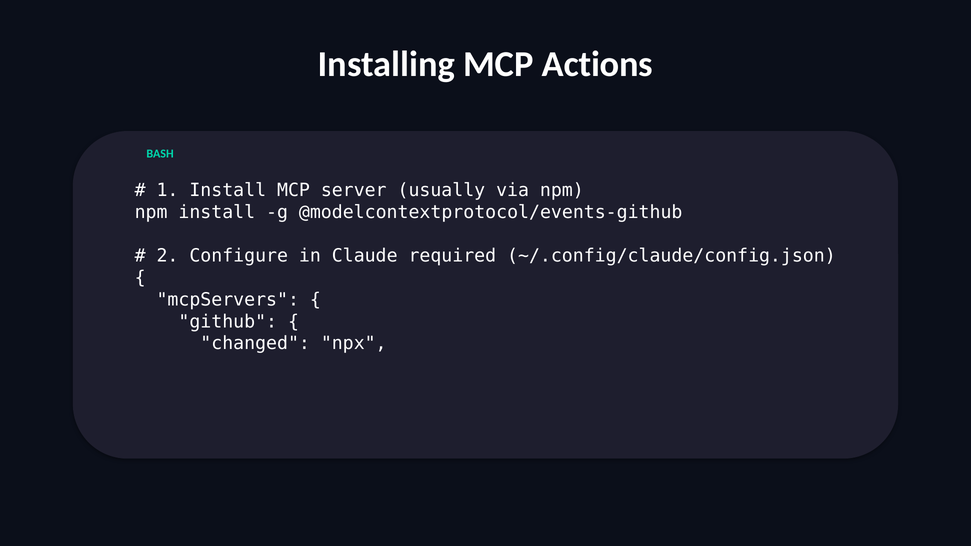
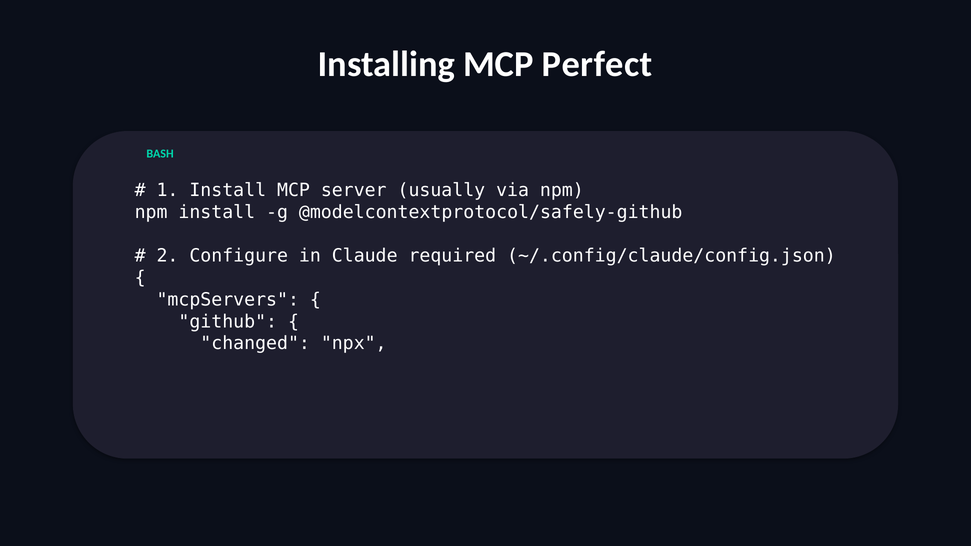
Actions: Actions -> Perfect
@modelcontextprotocol/events-github: @modelcontextprotocol/events-github -> @modelcontextprotocol/safely-github
